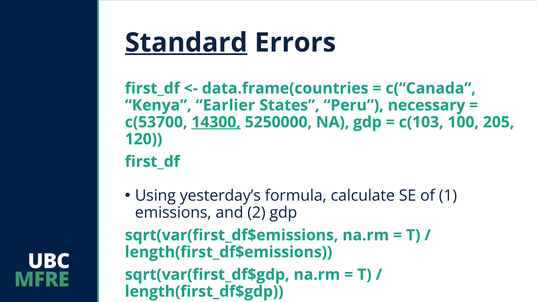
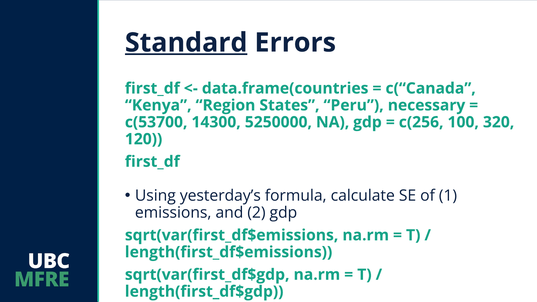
Earlier: Earlier -> Region
14300 underline: present -> none
c(103: c(103 -> c(256
205: 205 -> 320
